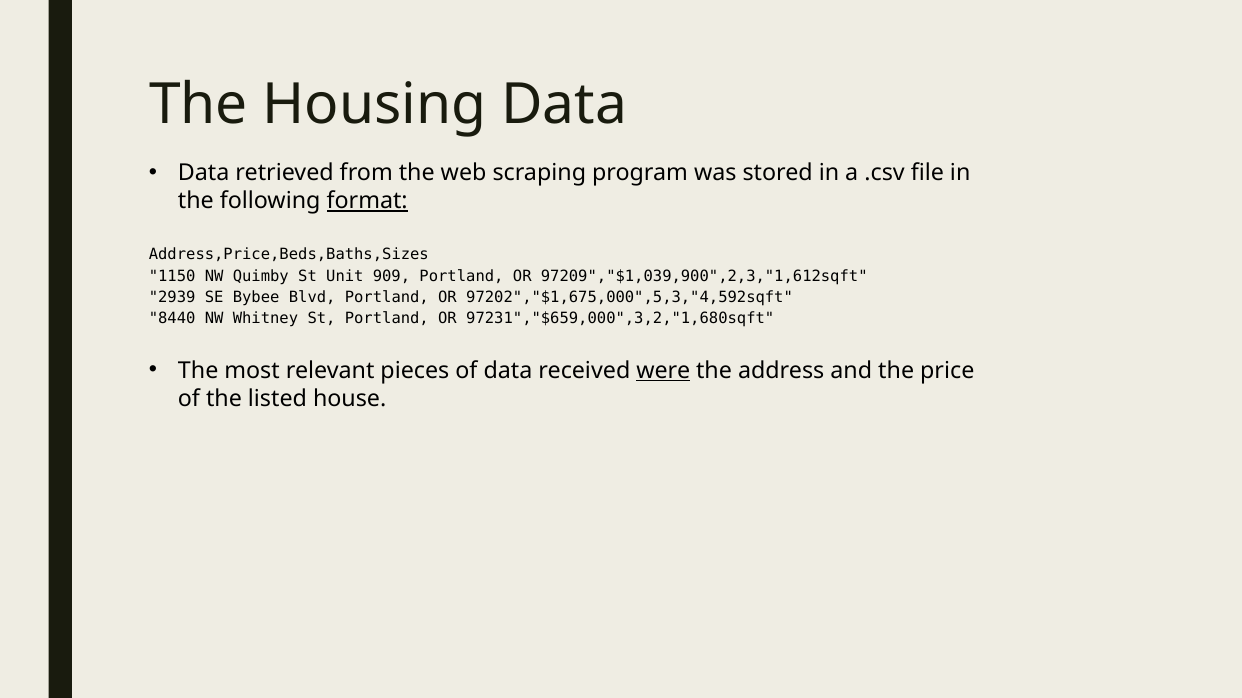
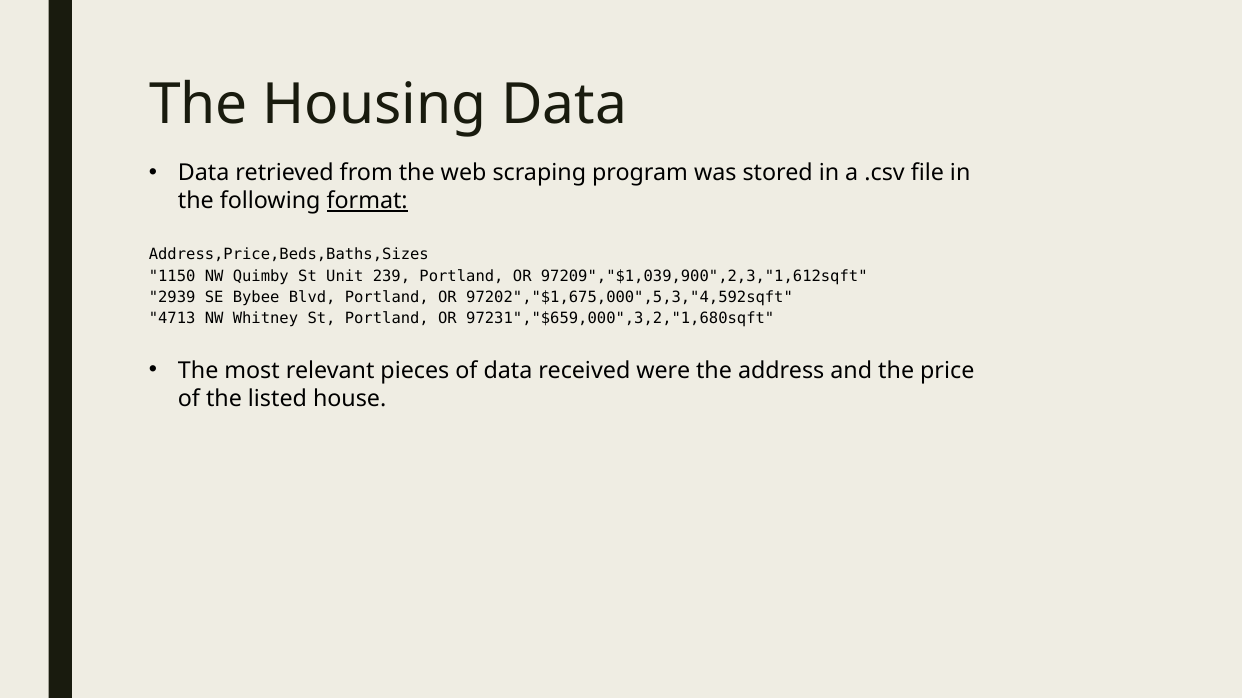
909: 909 -> 239
8440: 8440 -> 4713
were underline: present -> none
